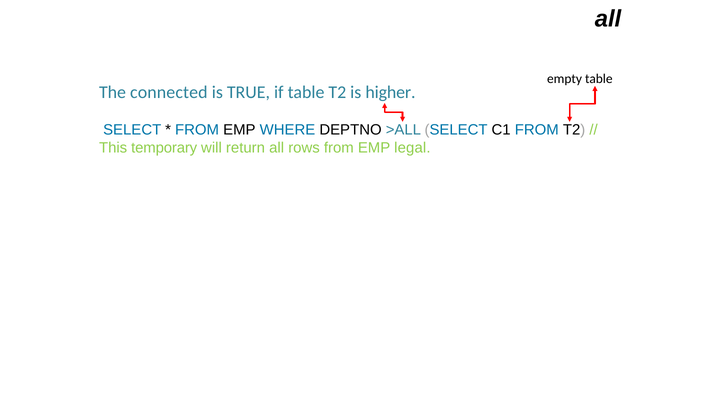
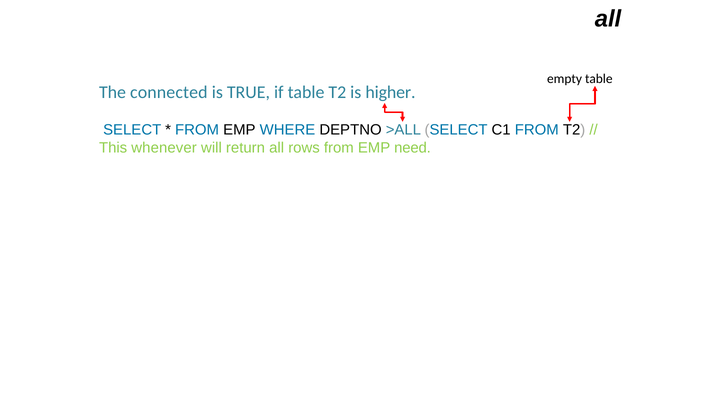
temporary: temporary -> whenever
legal: legal -> need
